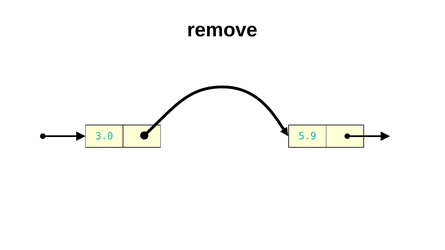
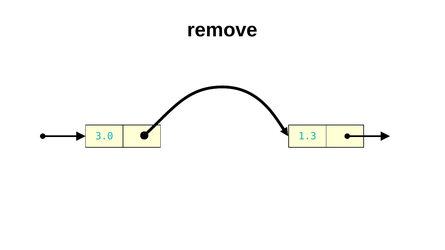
5.9: 5.9 -> 1.3
